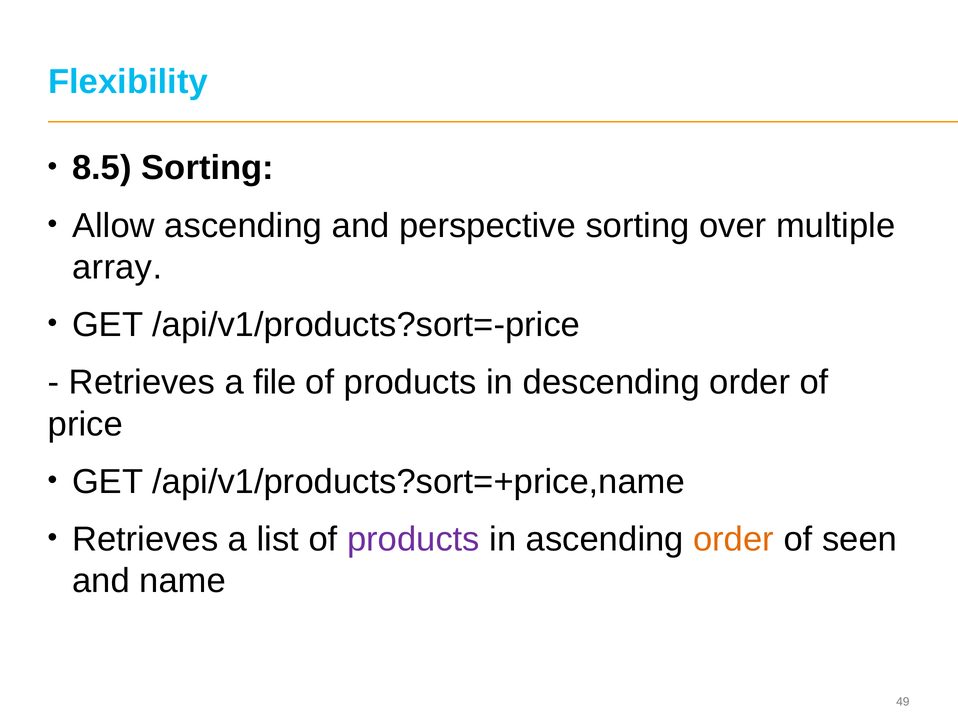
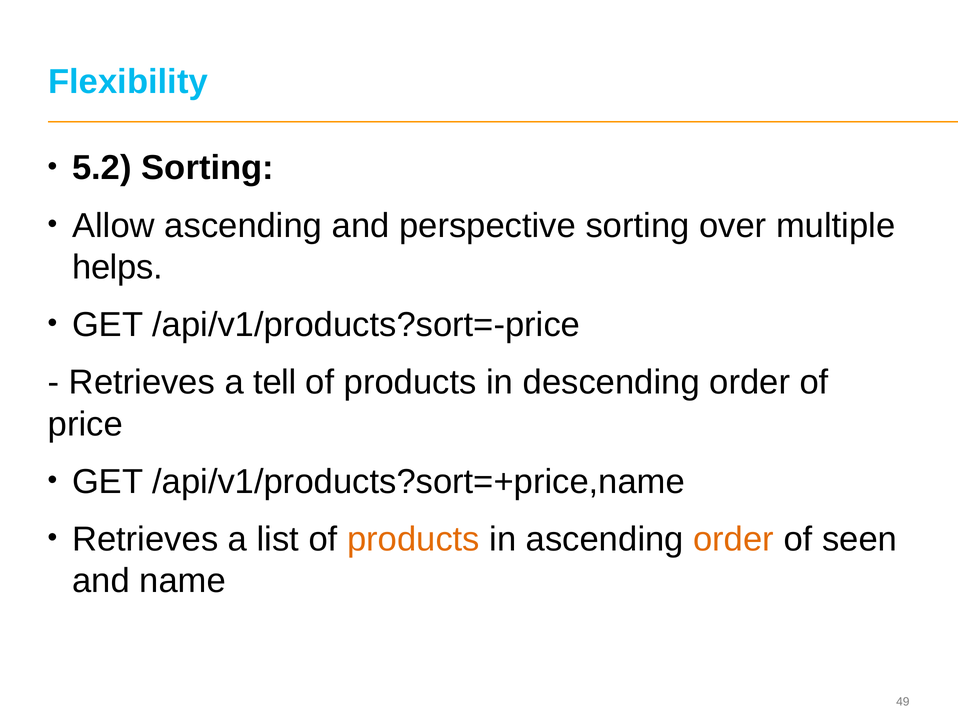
8.5: 8.5 -> 5.2
array: array -> helps
file: file -> tell
products at (413, 539) colour: purple -> orange
